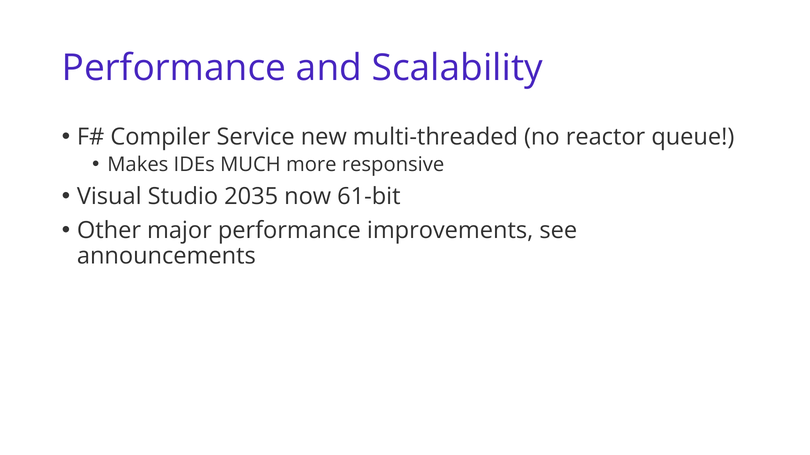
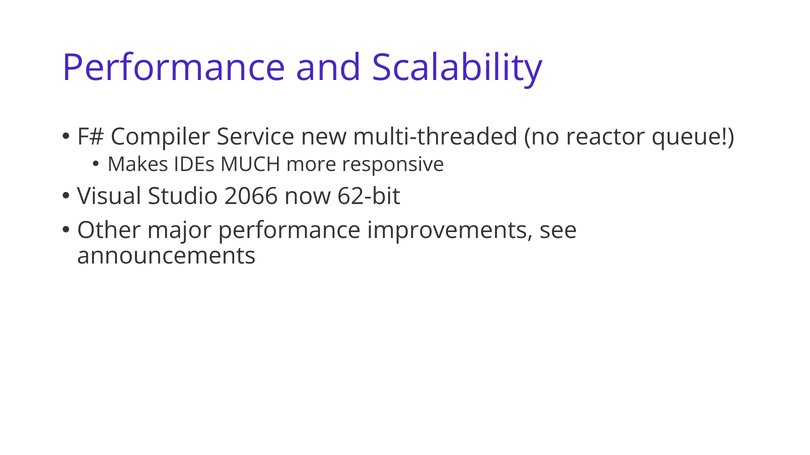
2035: 2035 -> 2066
61-bit: 61-bit -> 62-bit
